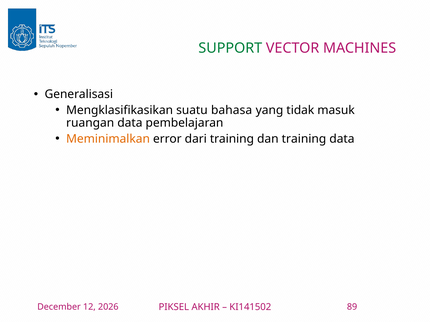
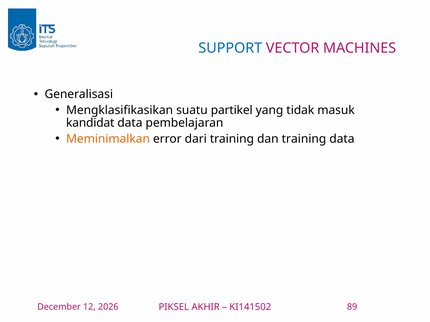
SUPPORT colour: green -> blue
bahasa: bahasa -> partikel
ruangan: ruangan -> kandidat
